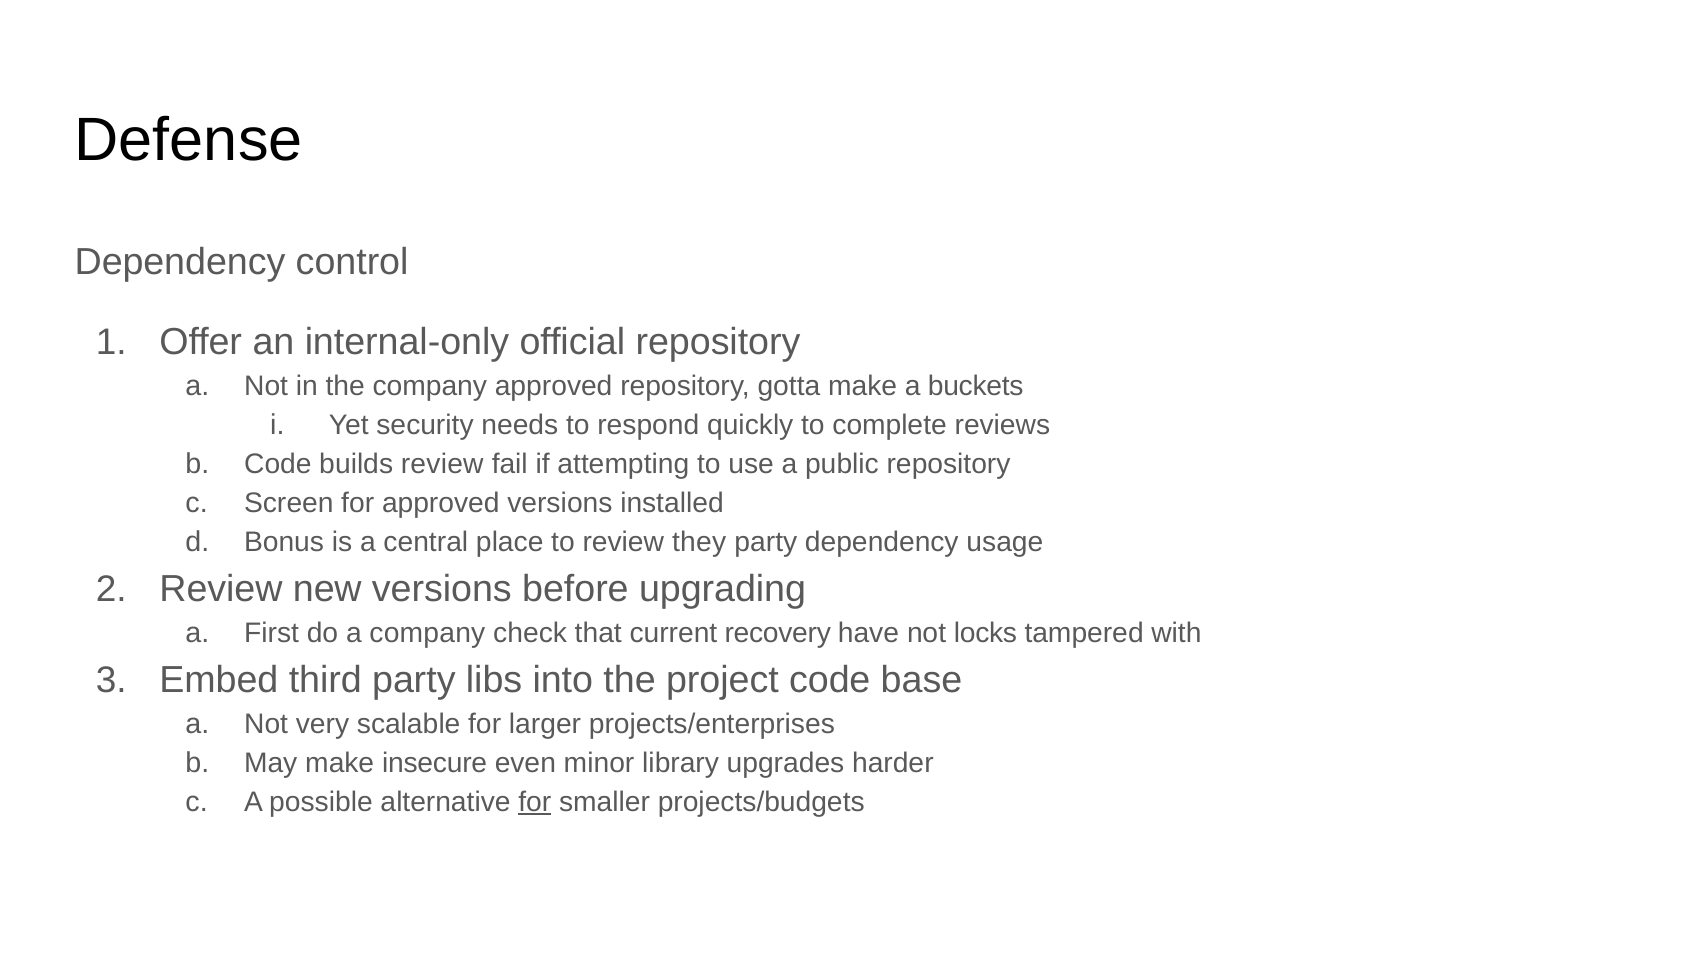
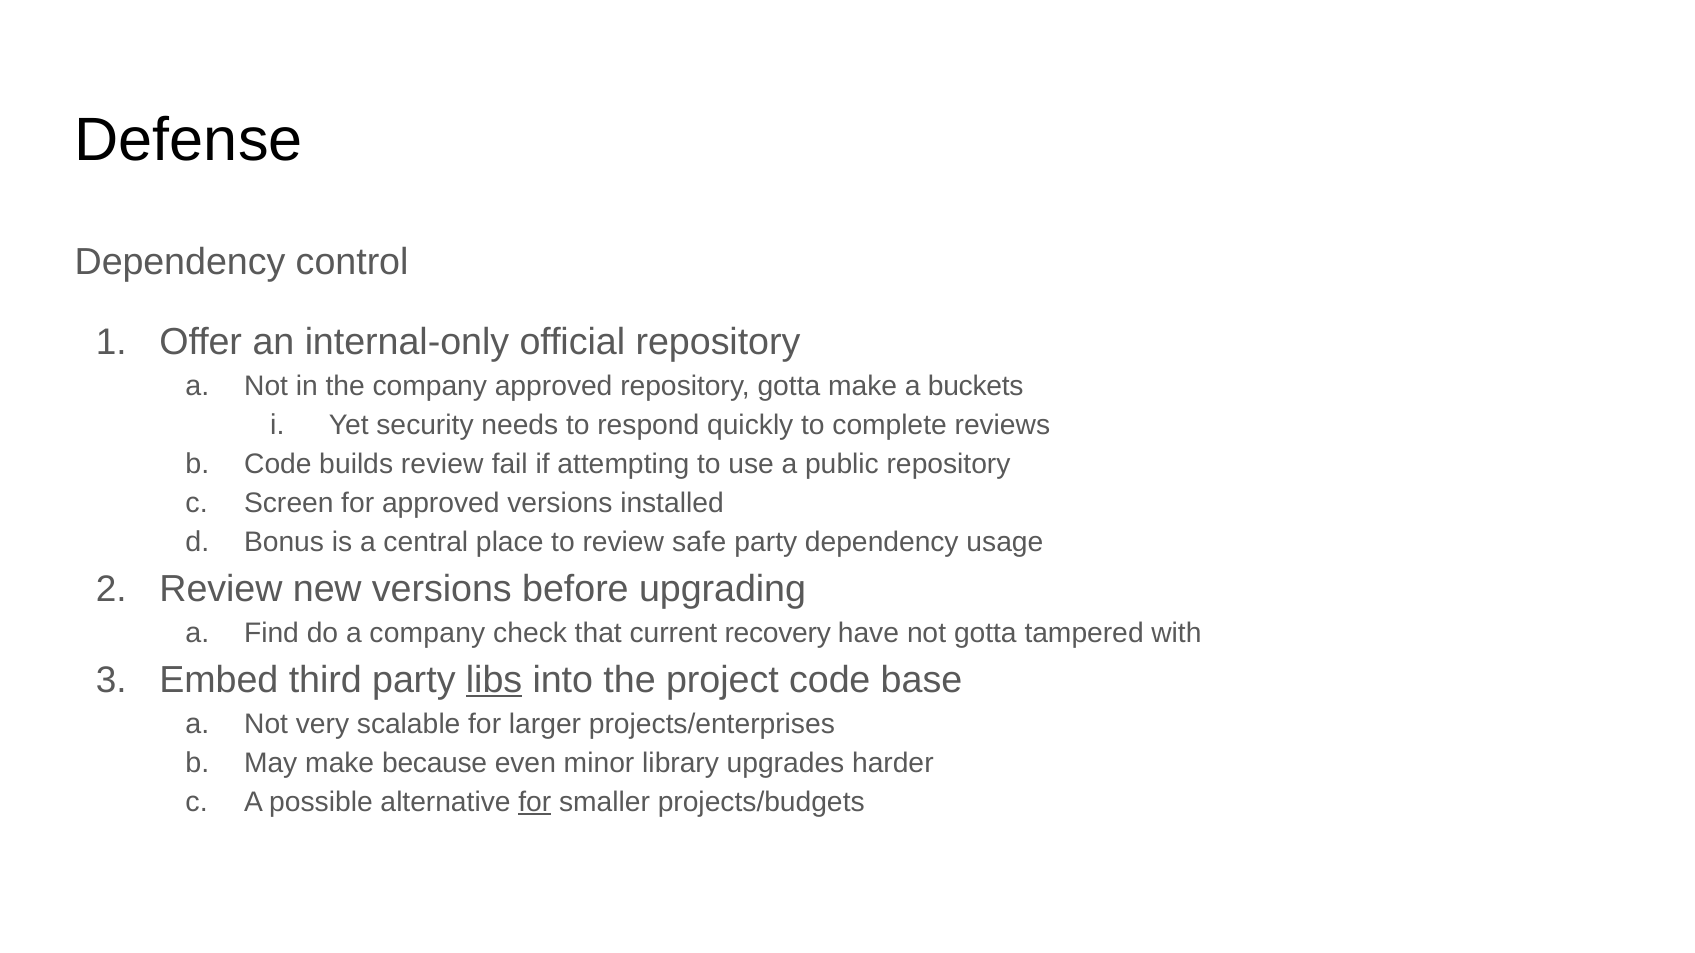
they: they -> safe
First: First -> Find
not locks: locks -> gotta
libs underline: none -> present
insecure: insecure -> because
